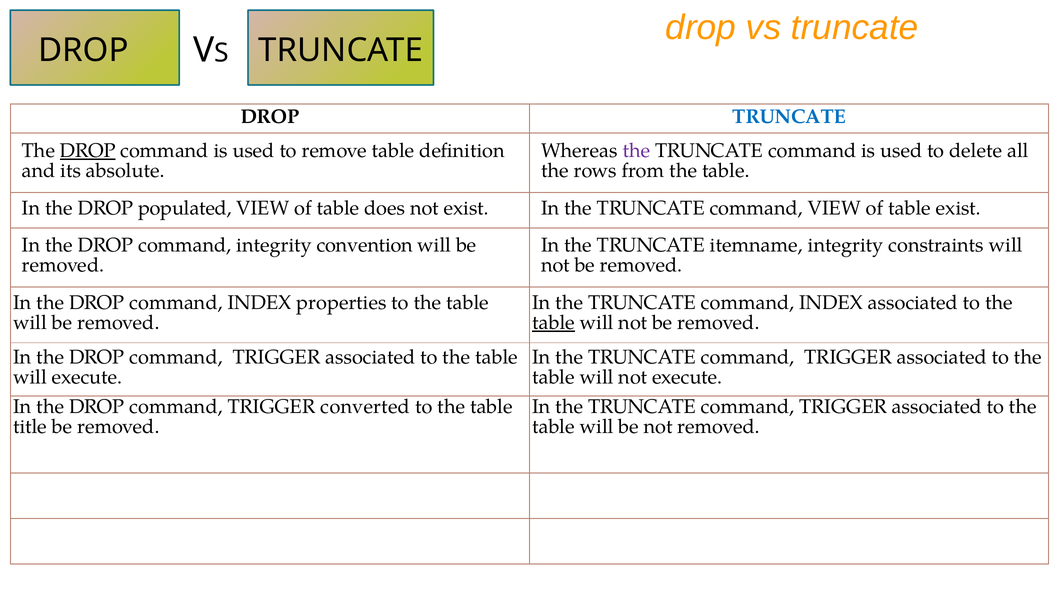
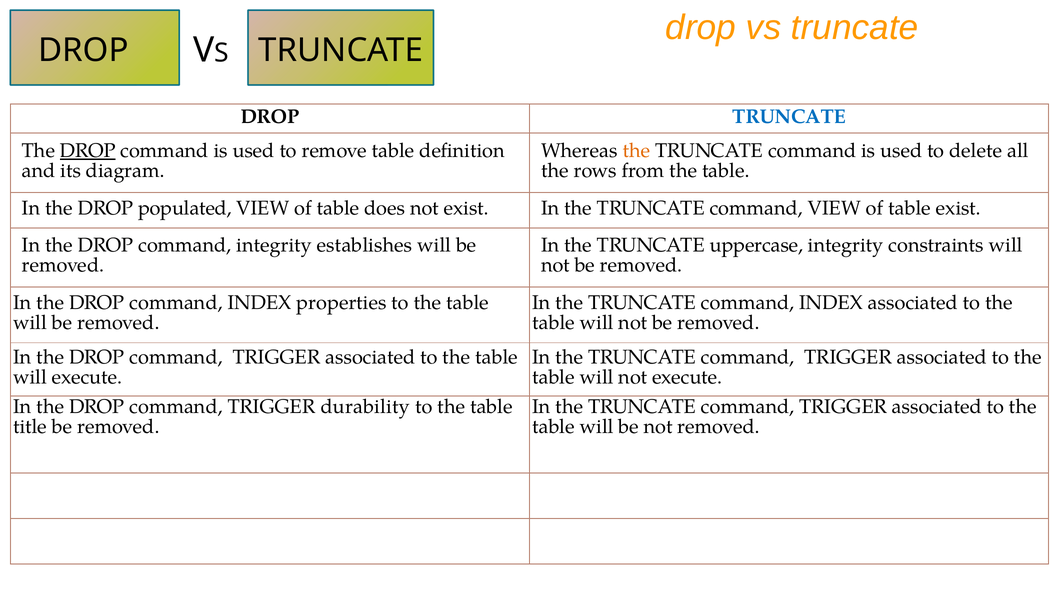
the at (636, 151) colour: purple -> orange
absolute: absolute -> diagram
convention: convention -> establishes
itemname: itemname -> uppercase
table at (554, 323) underline: present -> none
converted: converted -> durability
